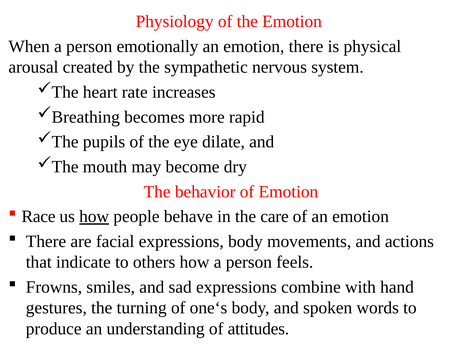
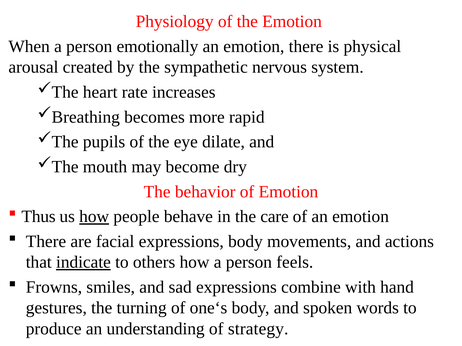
Race: Race -> Thus
indicate underline: none -> present
attitudes: attitudes -> strategy
